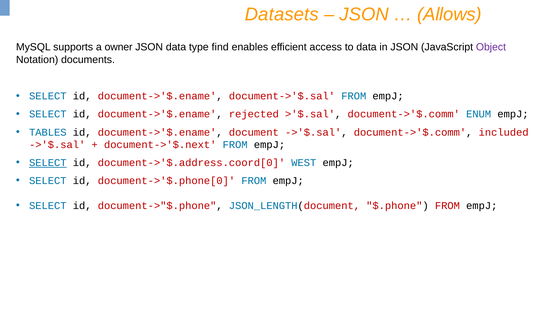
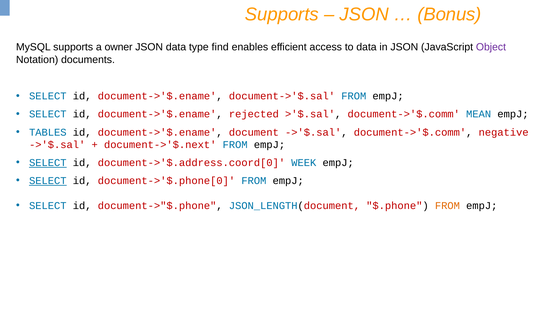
Datasets at (282, 14): Datasets -> Supports
Allows: Allows -> Bonus
ENUM: ENUM -> MEAN
included: included -> negative
WEST: WEST -> WEEK
SELECT at (48, 181) underline: none -> present
FROM at (447, 206) colour: red -> orange
